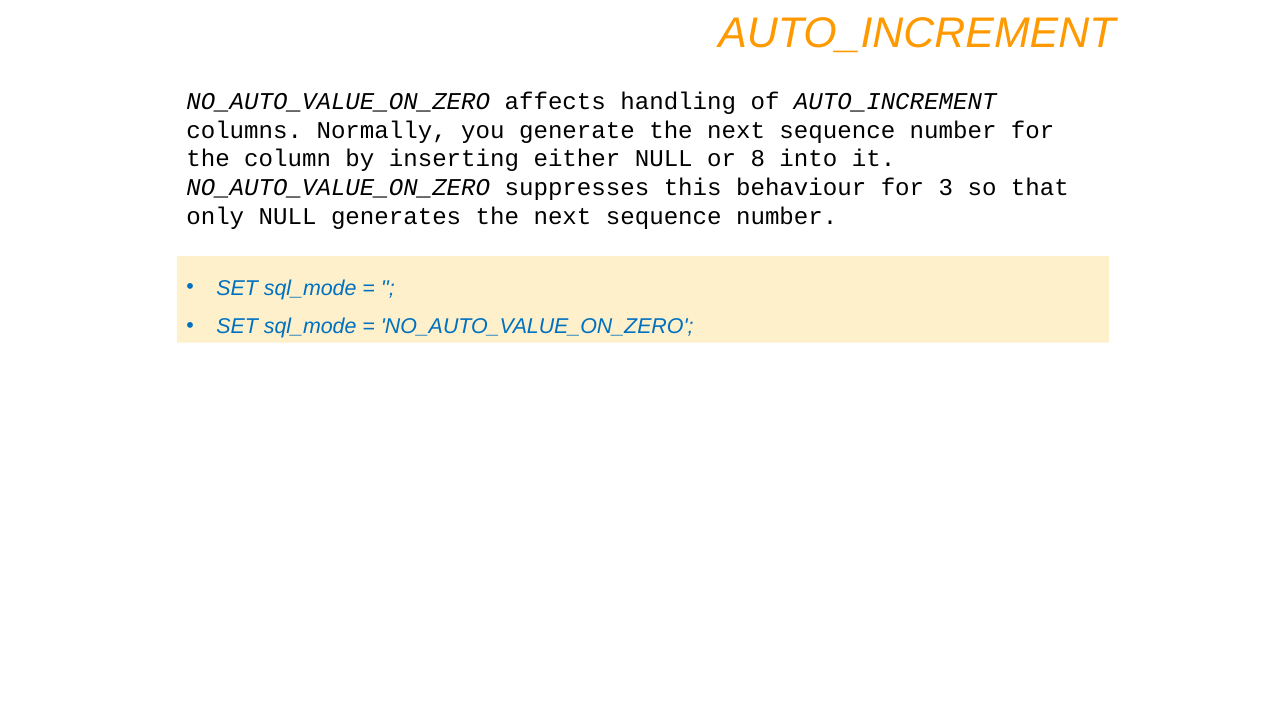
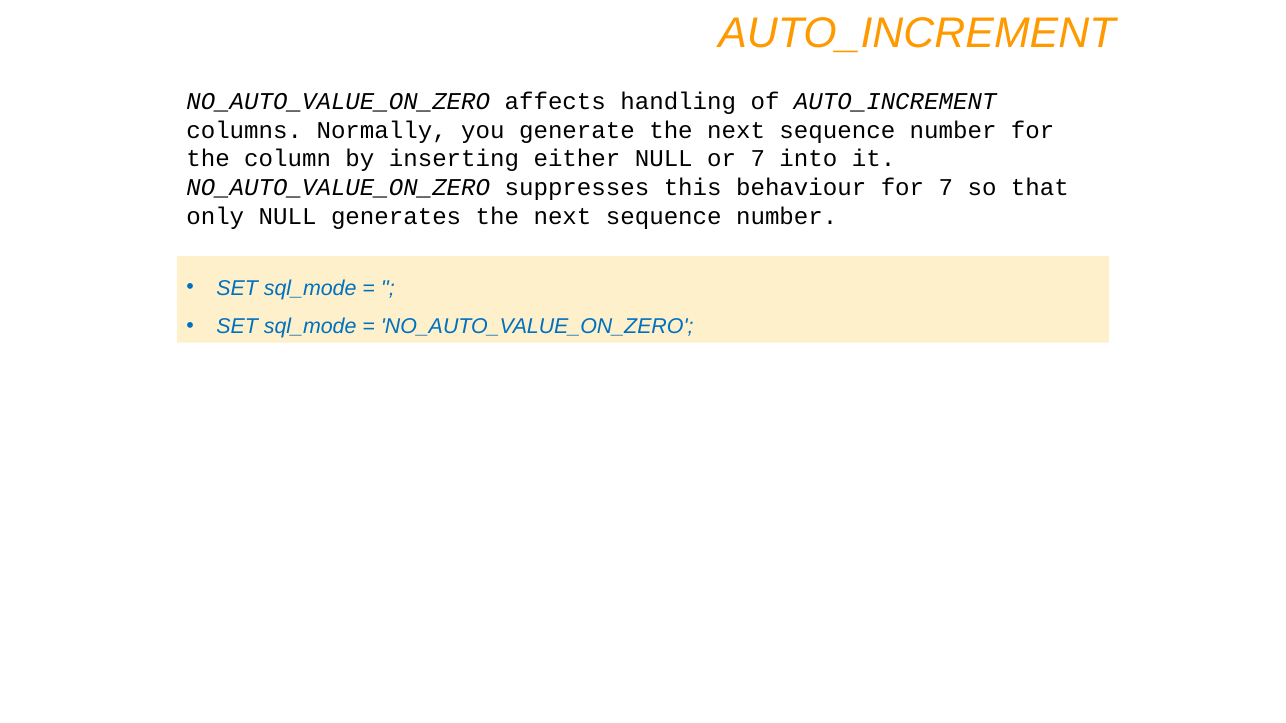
or 8: 8 -> 7
for 3: 3 -> 7
